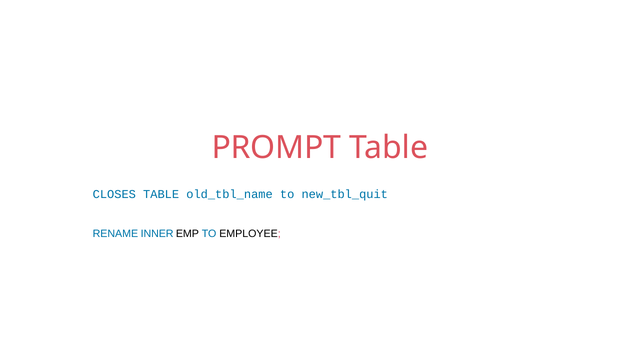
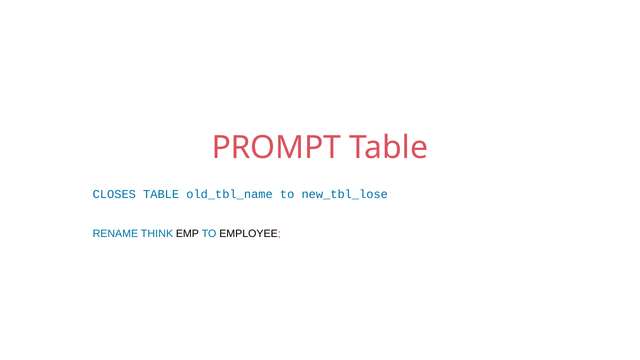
new_tbl_quit: new_tbl_quit -> new_tbl_lose
INNER: INNER -> THINK
